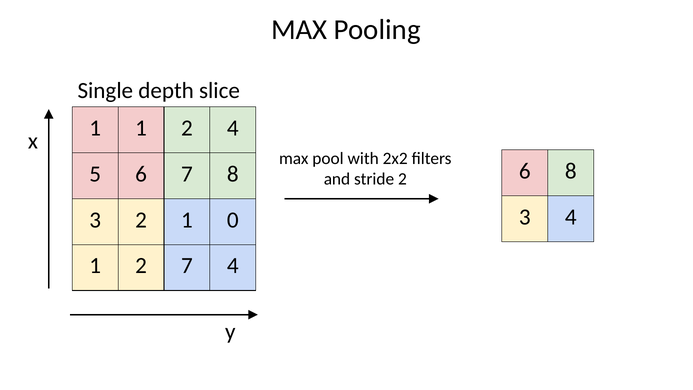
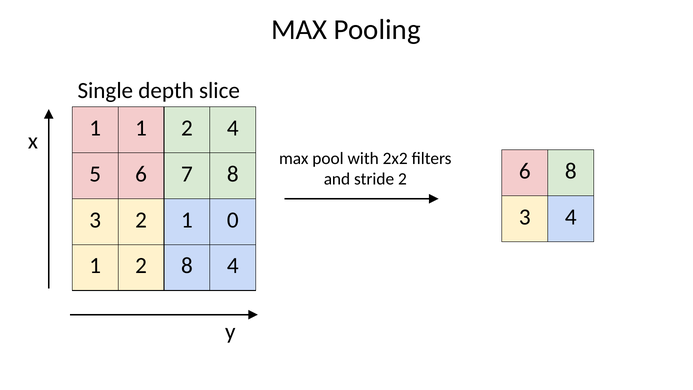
2 7: 7 -> 8
